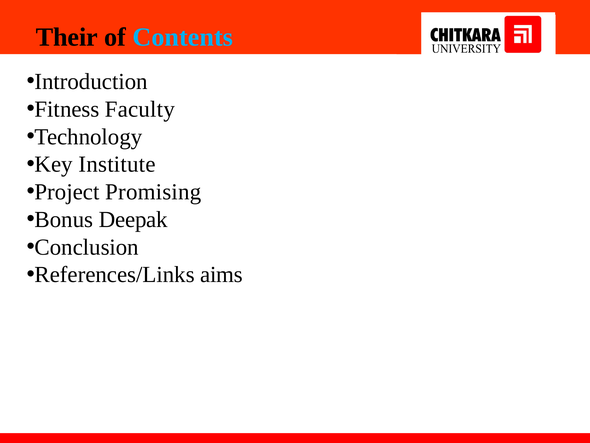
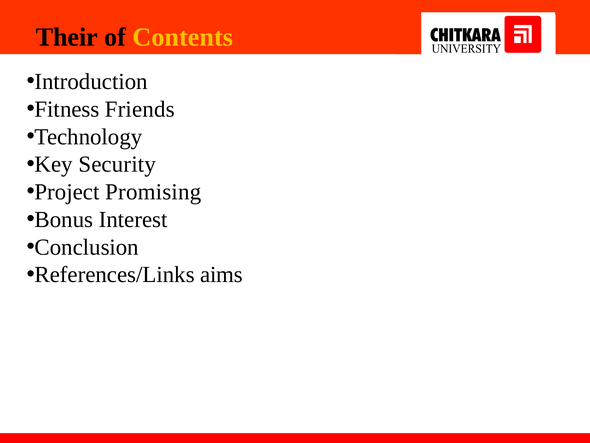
Contents colour: light blue -> yellow
Faculty: Faculty -> Friends
Institute: Institute -> Security
Deepak: Deepak -> Interest
